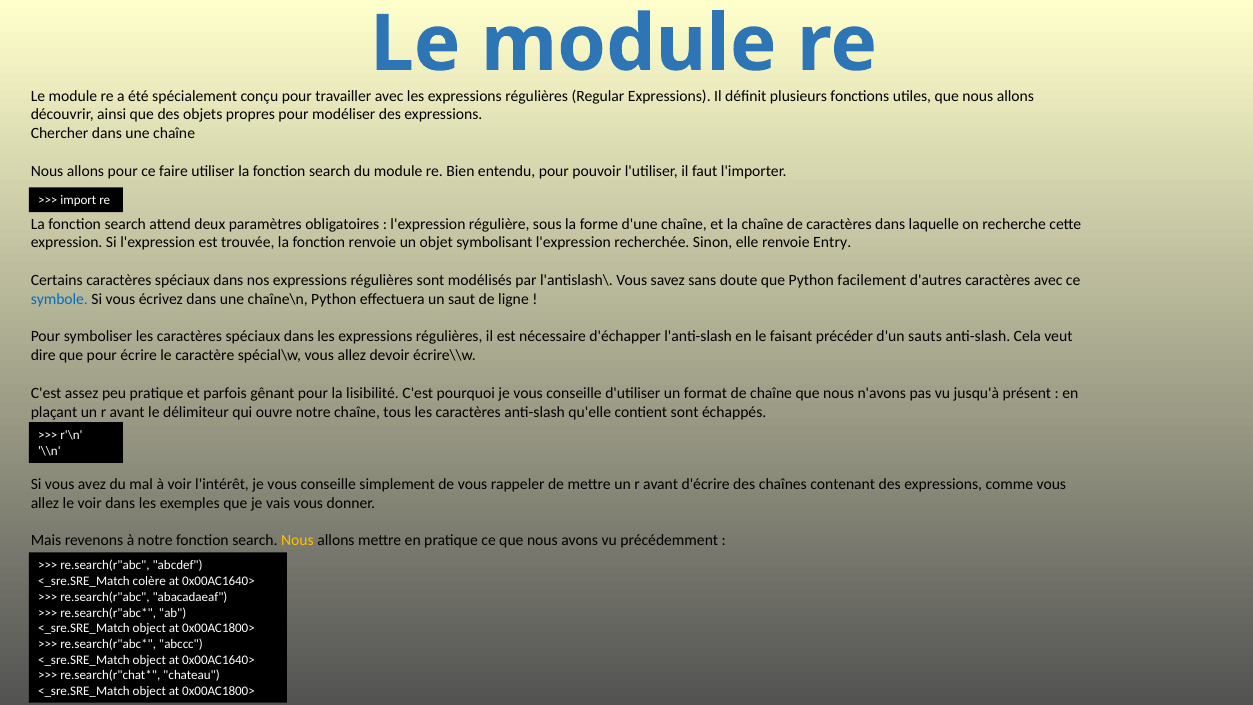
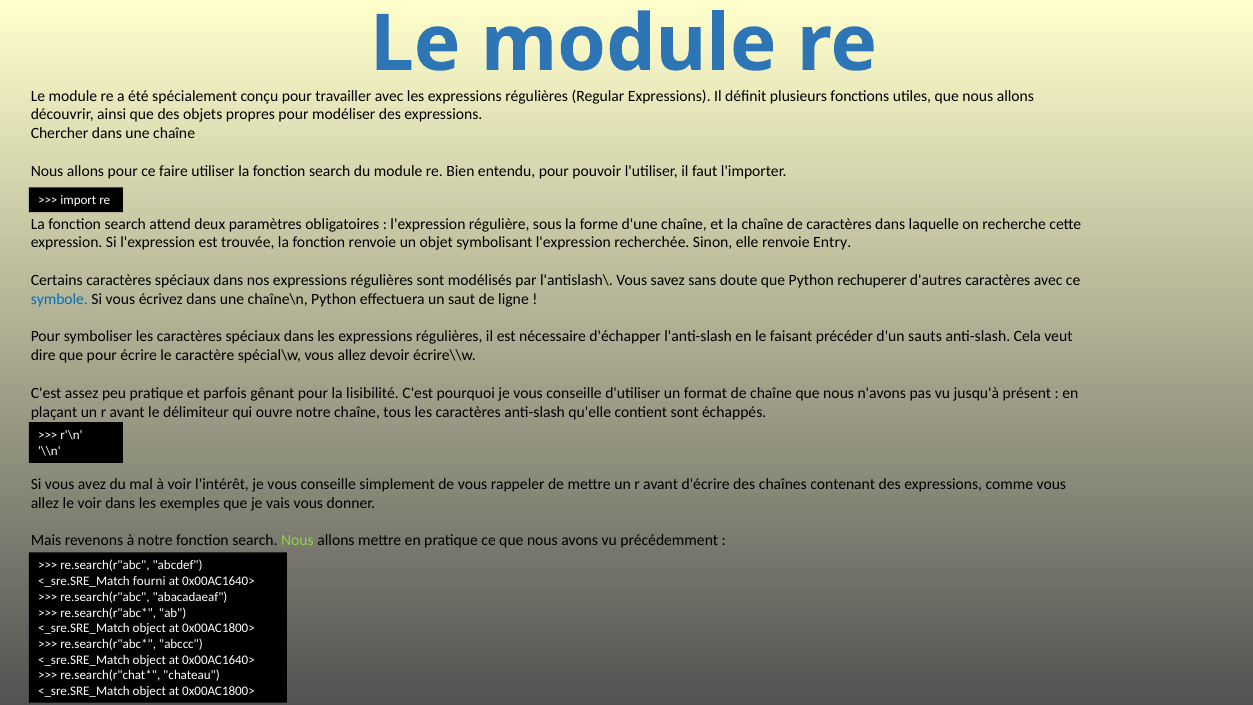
facilement: facilement -> rechuperer
Nous at (297, 541) colour: yellow -> light green
colère: colère -> fourni
